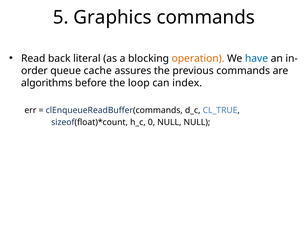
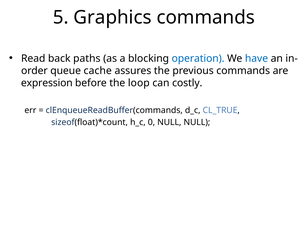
literal: literal -> paths
operation colour: orange -> blue
algorithms: algorithms -> expression
index: index -> costly
